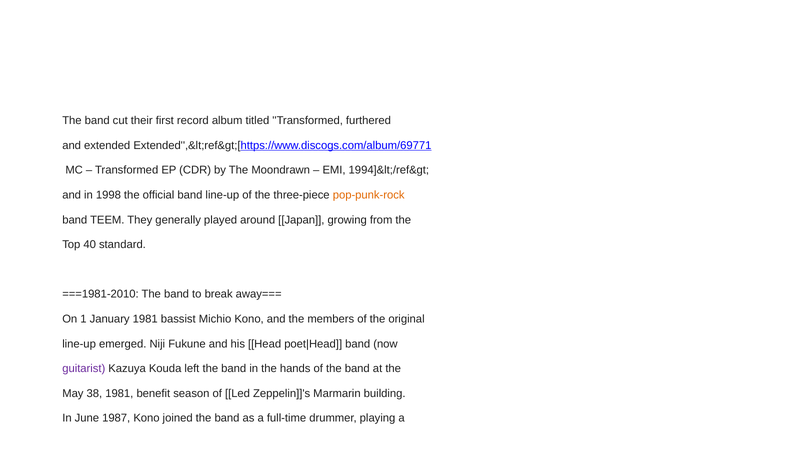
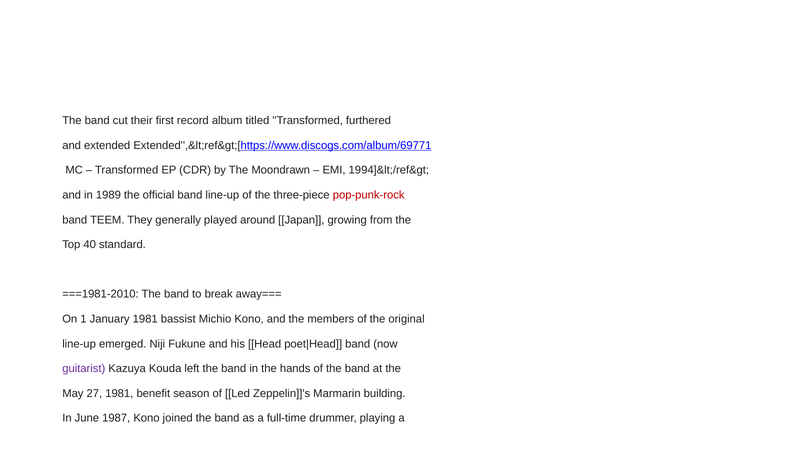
1998: 1998 -> 1989
pop-punk-rock colour: orange -> red
38: 38 -> 27
